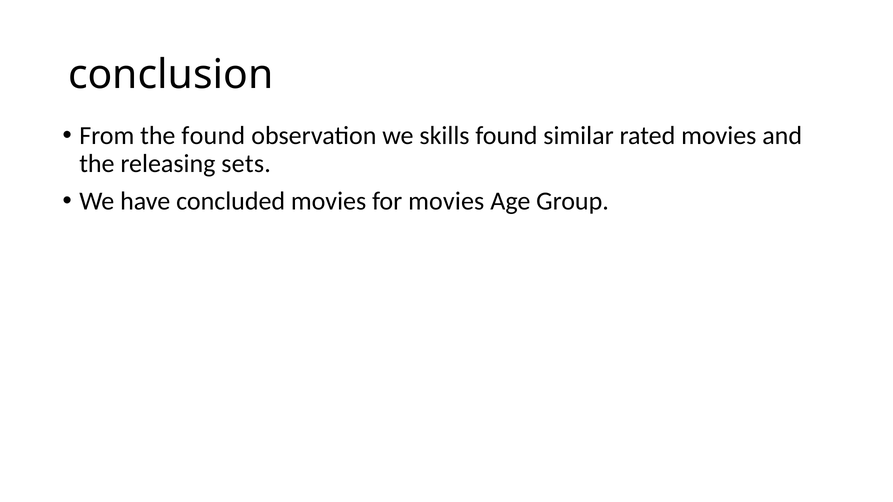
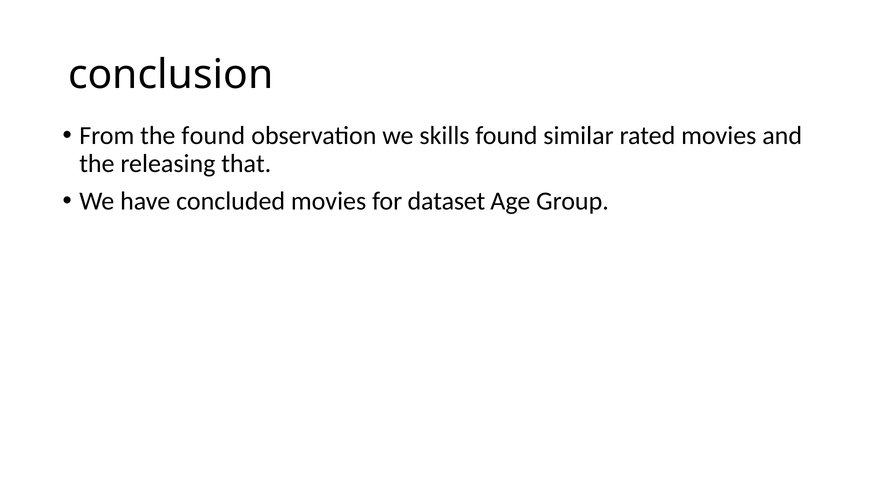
sets: sets -> that
for movies: movies -> dataset
